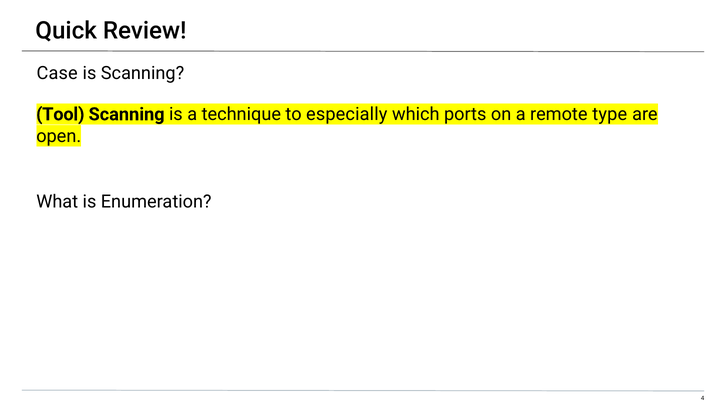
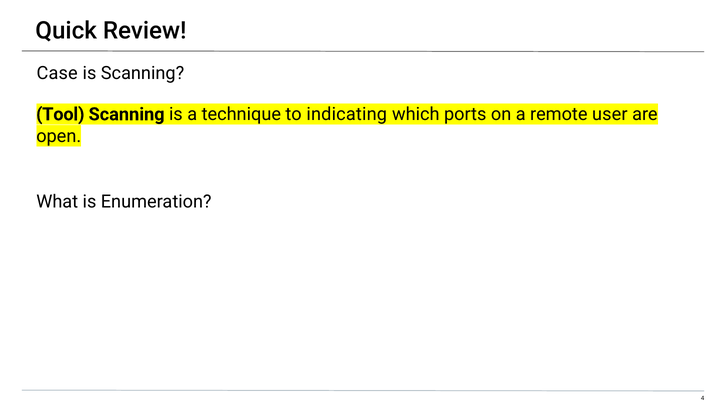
especially: especially -> indicating
type: type -> user
